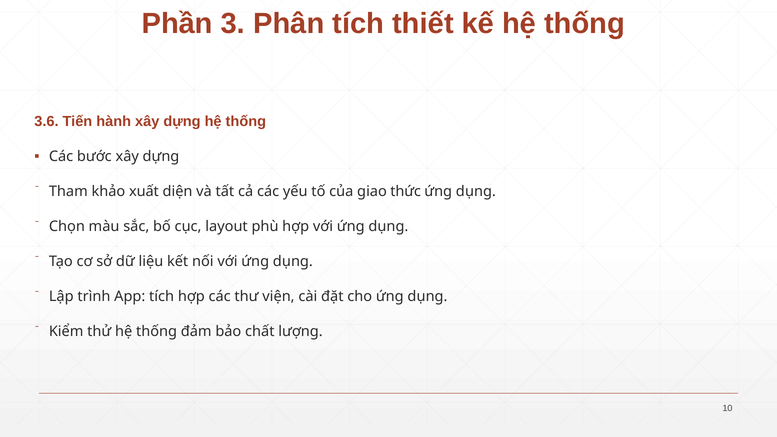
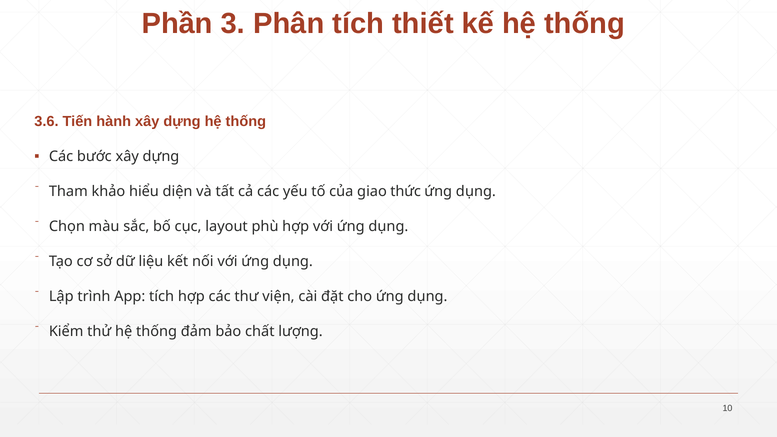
xuất: xuất -> hiểu
